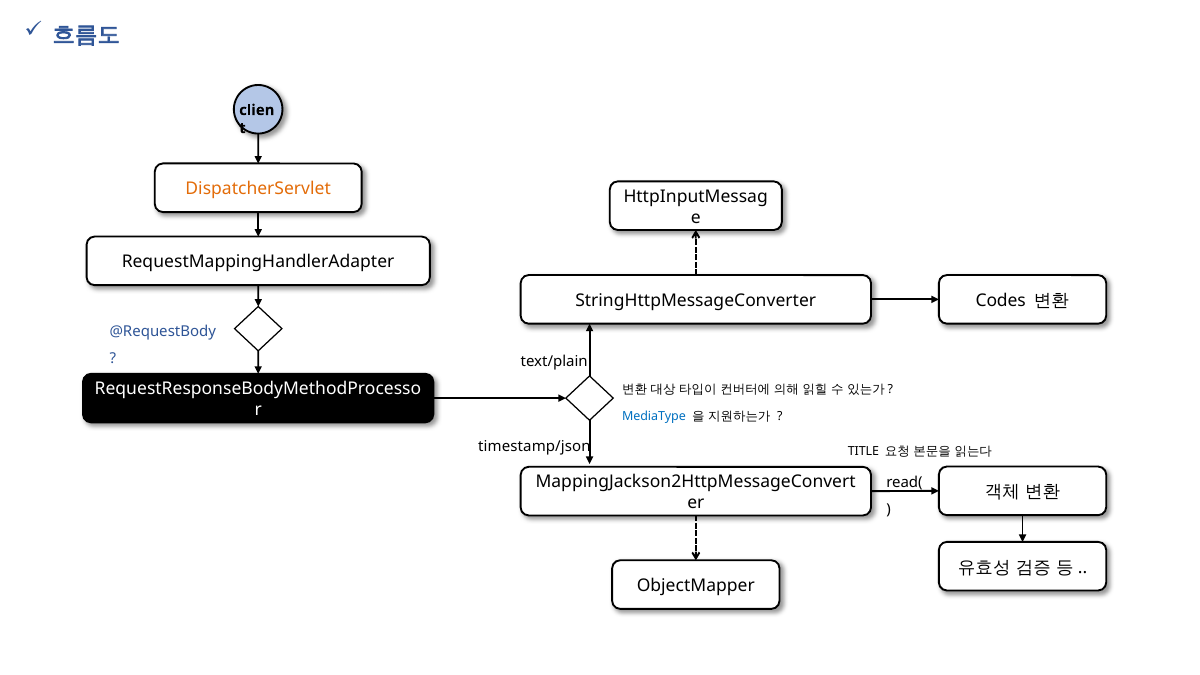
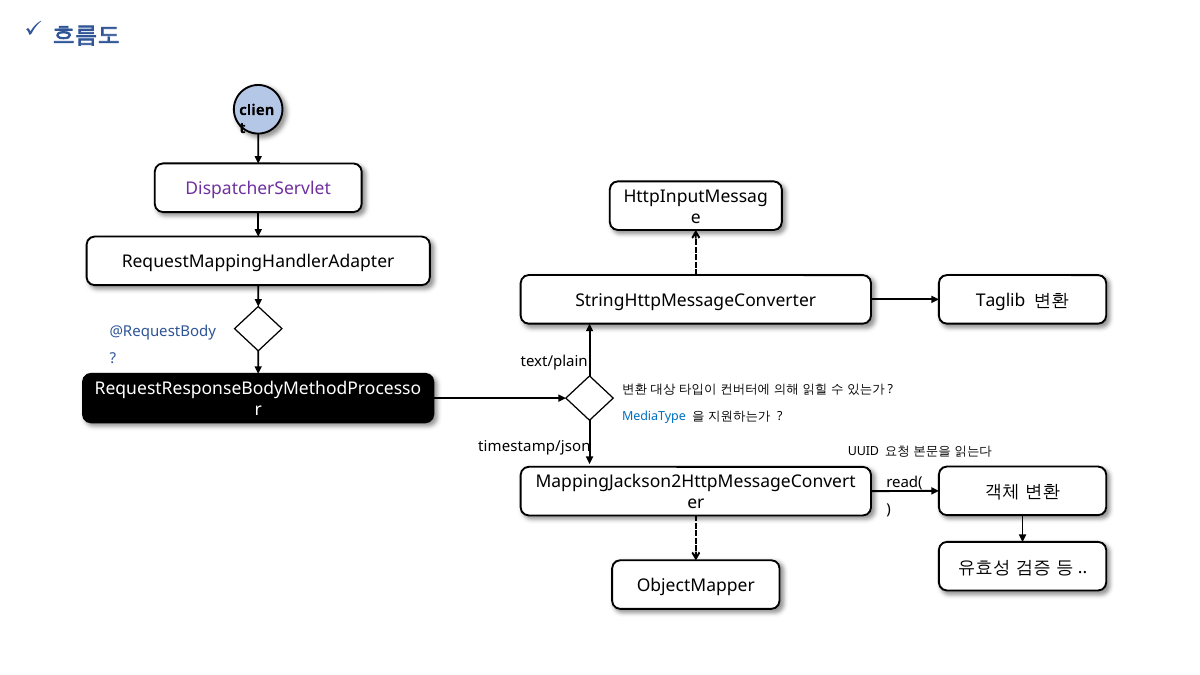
DispatcherServlet colour: orange -> purple
Codes: Codes -> Taglib
TITLE: TITLE -> UUID
